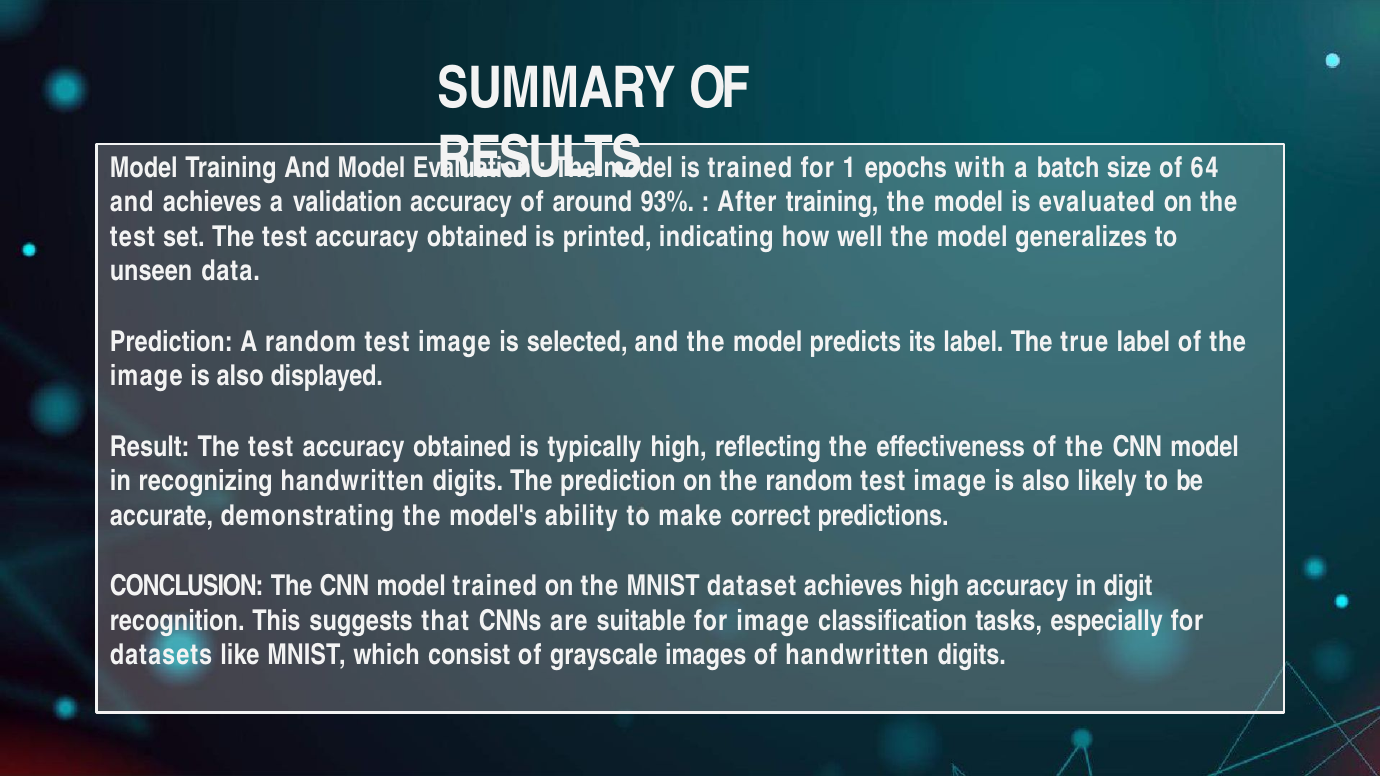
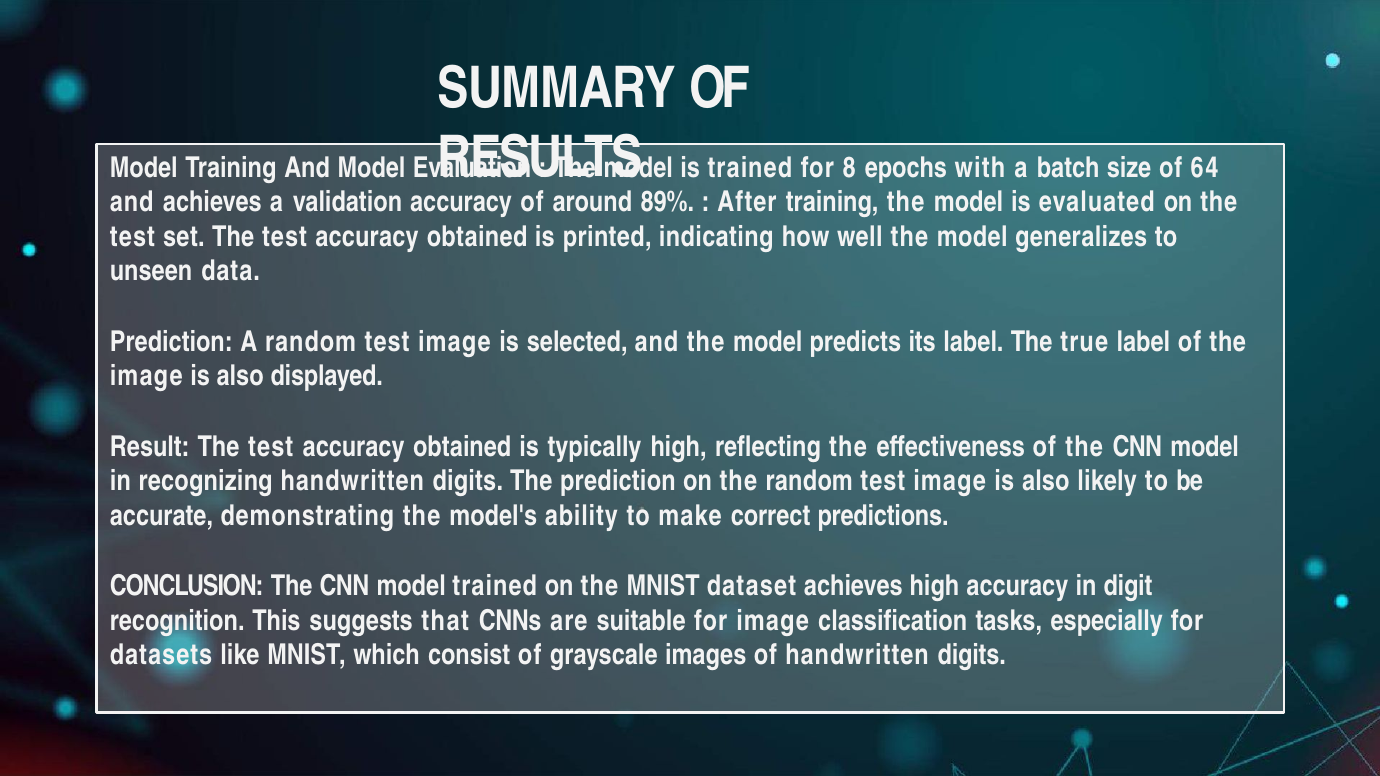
1: 1 -> 8
93%: 93% -> 89%
